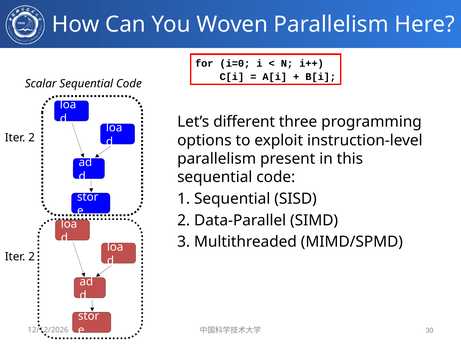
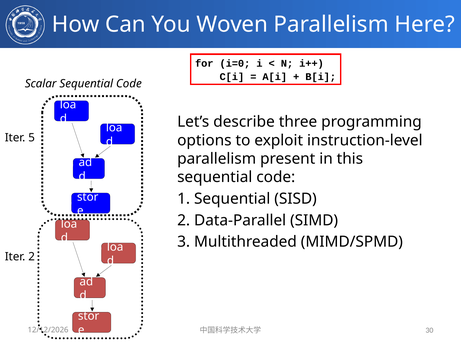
different: different -> describe
2 at (32, 138): 2 -> 5
